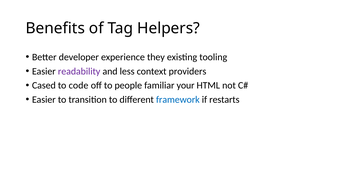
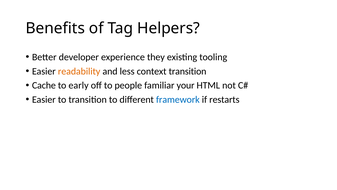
readability colour: purple -> orange
context providers: providers -> transition
Cased: Cased -> Cache
code: code -> early
